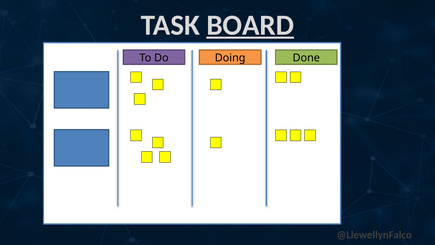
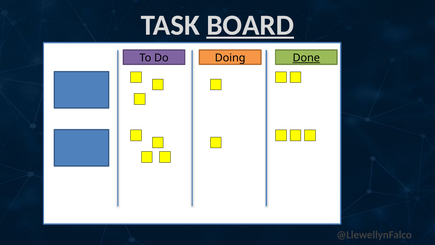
Done underline: none -> present
